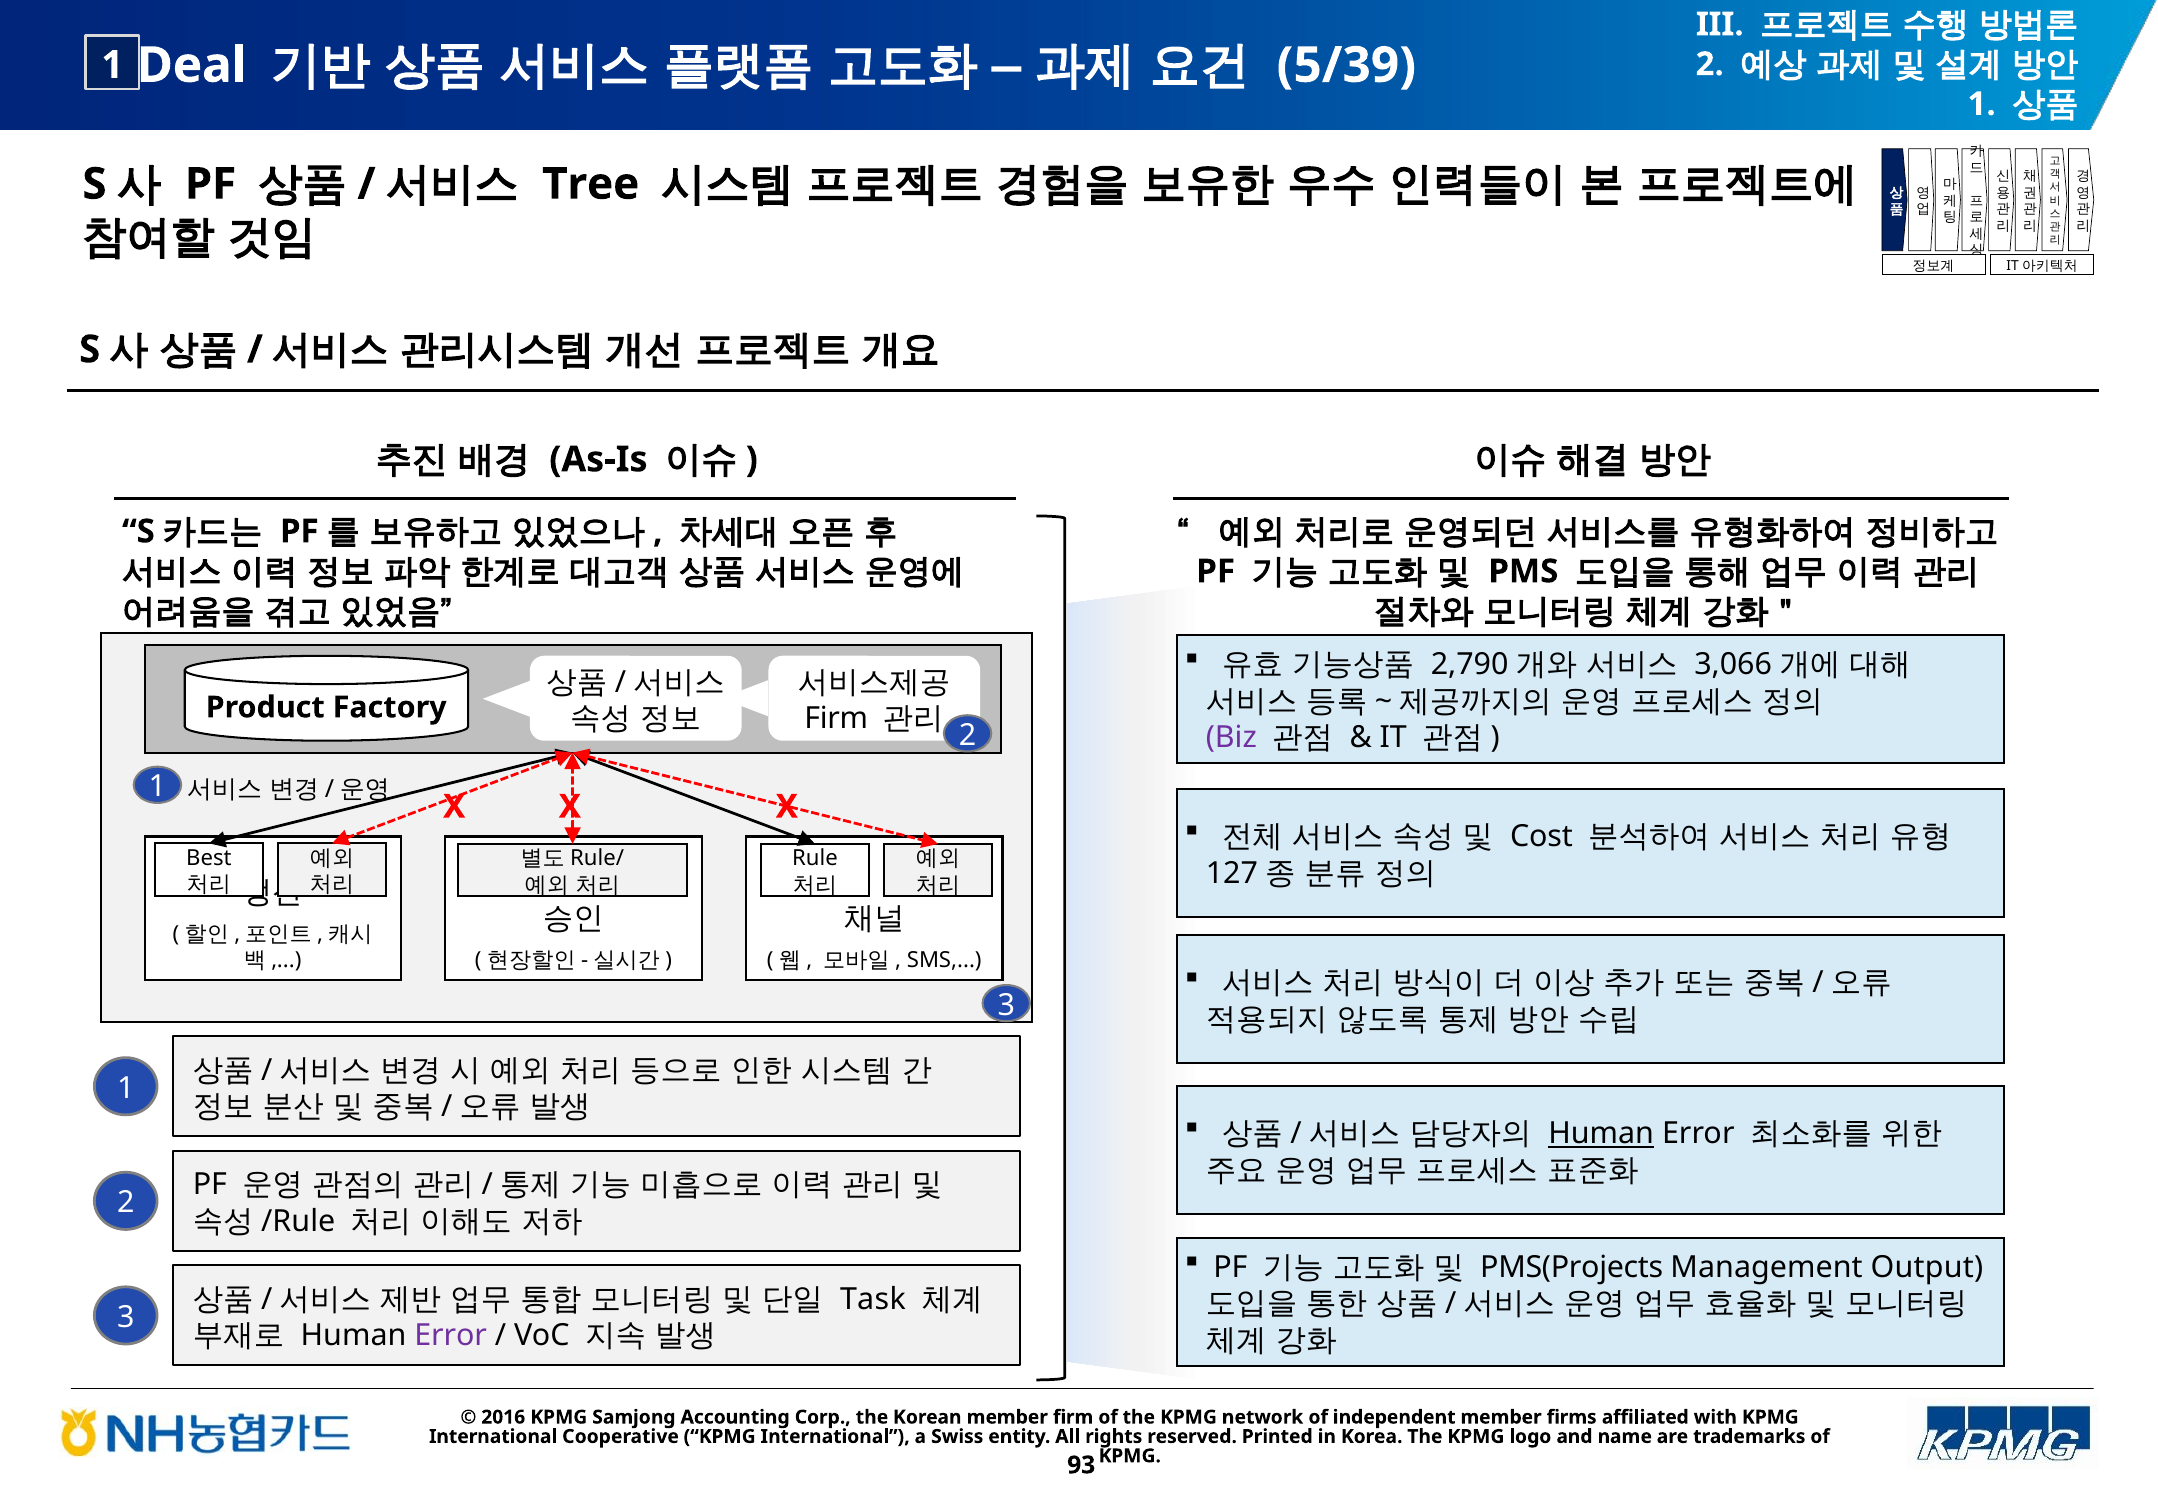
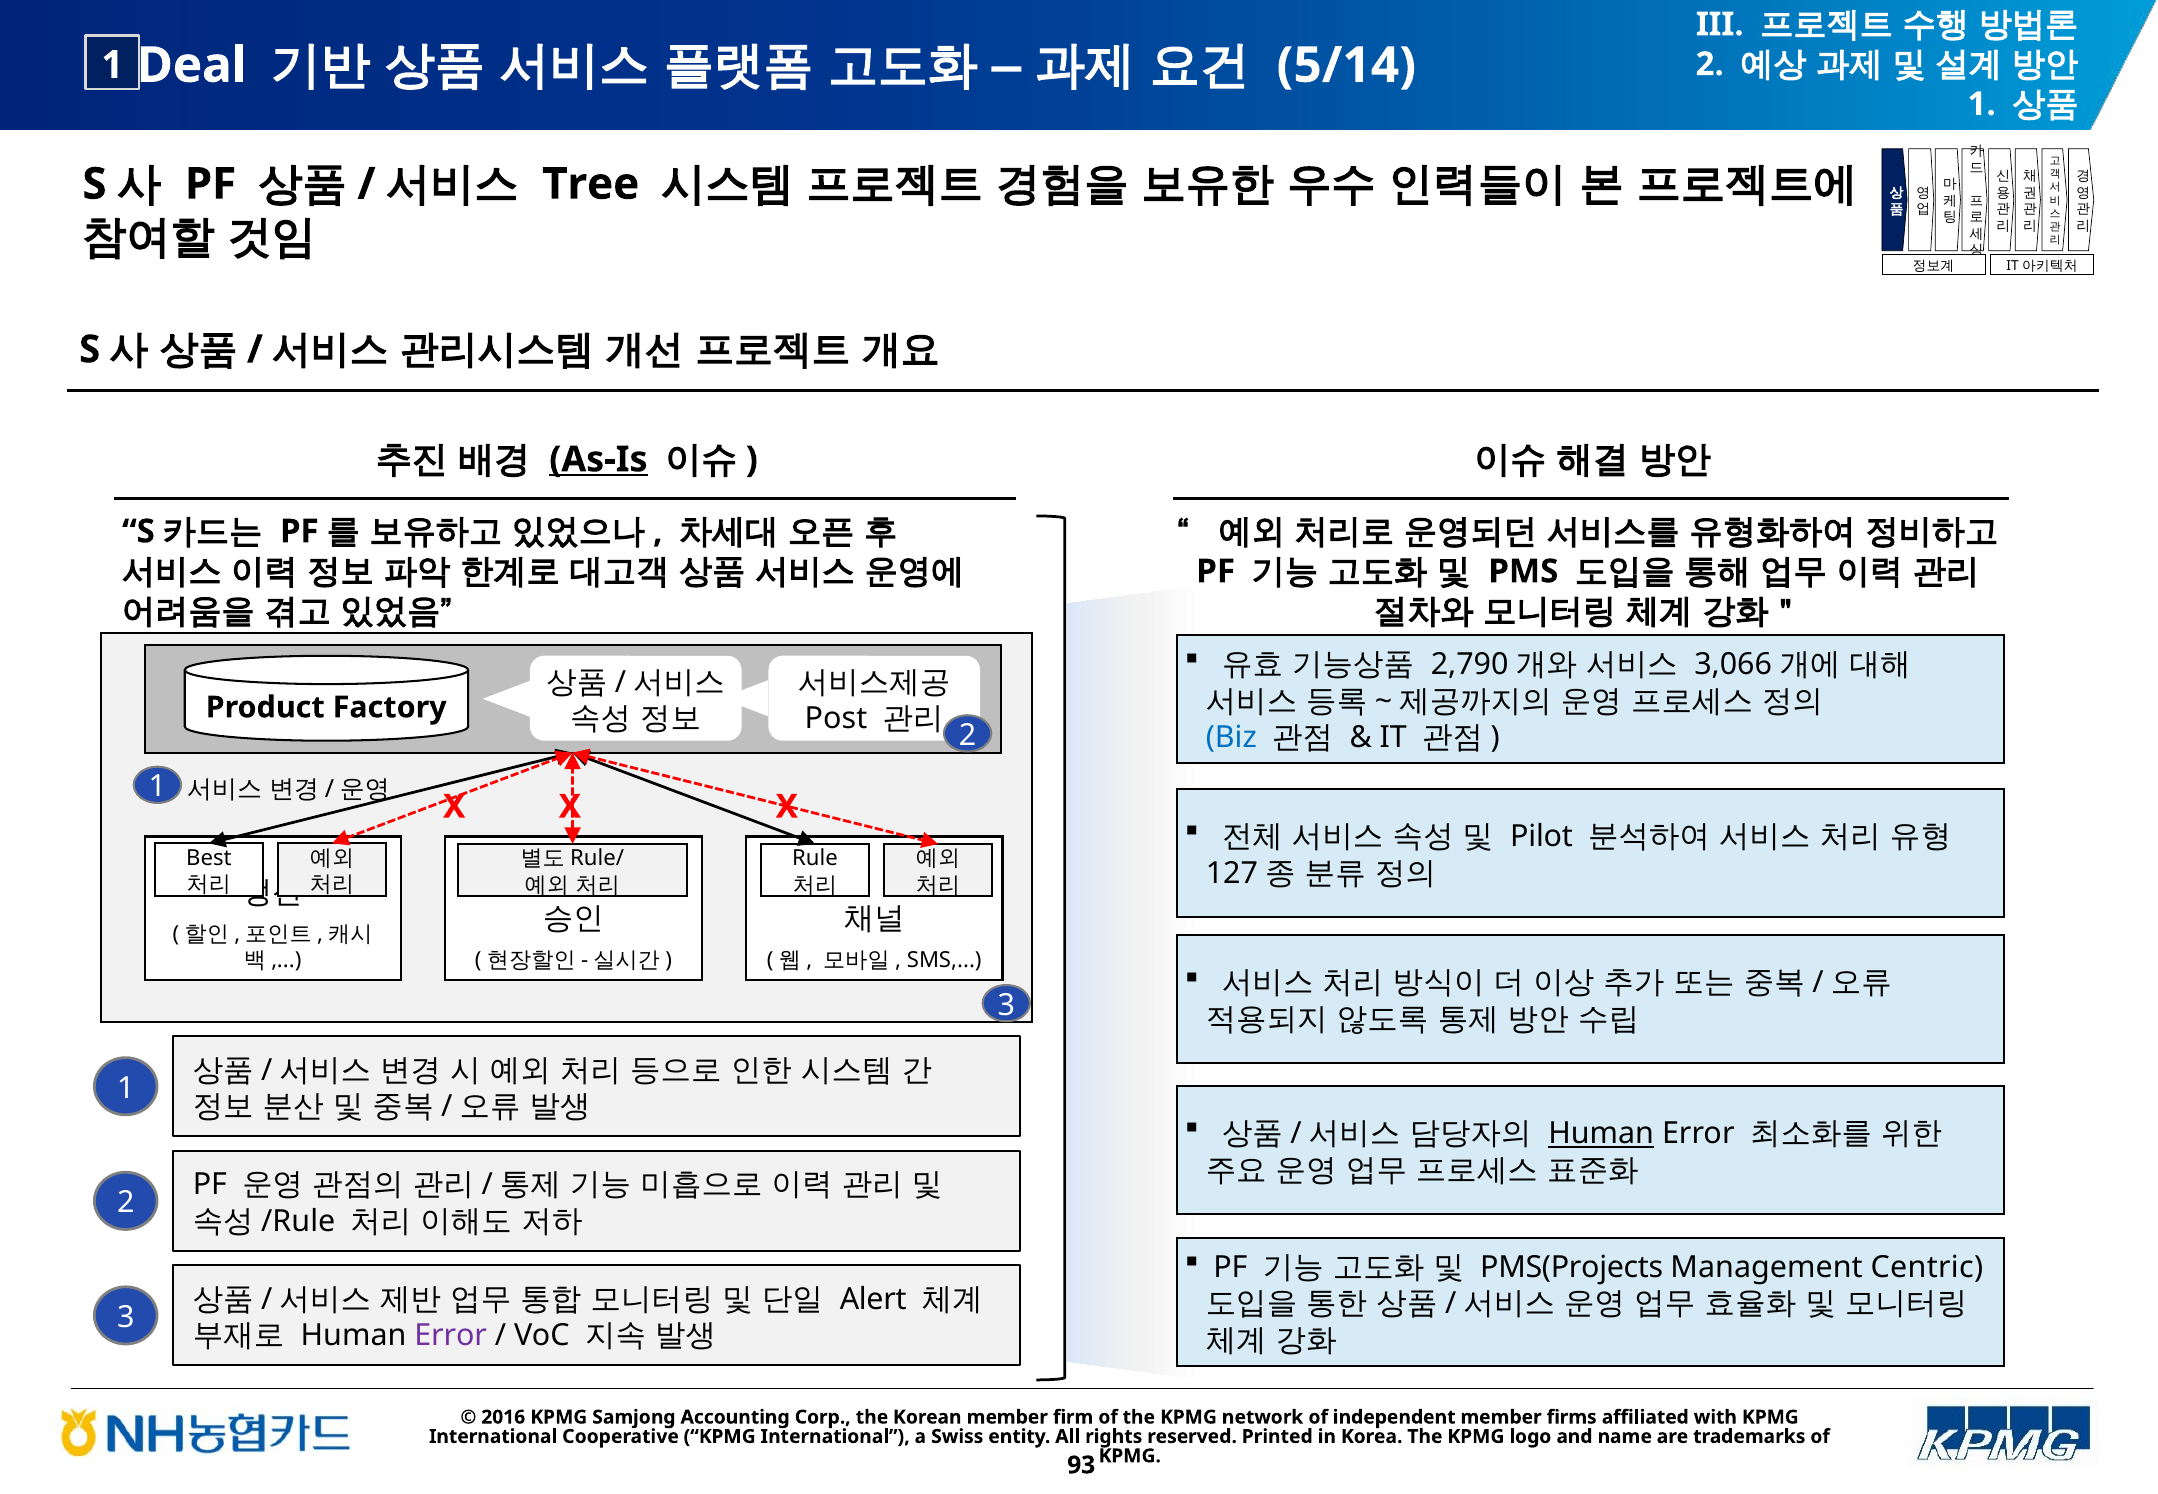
5/39: 5/39 -> 5/14
As-Is underline: none -> present
Firm at (836, 719): Firm -> Post
Biz colour: purple -> blue
Cost: Cost -> Pilot
Output: Output -> Centric
Task: Task -> Alert
